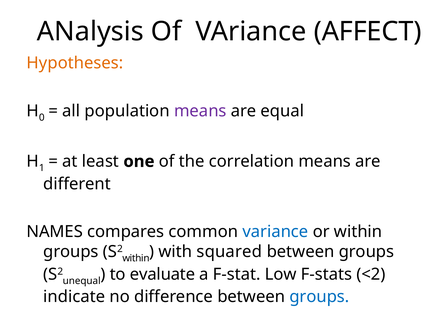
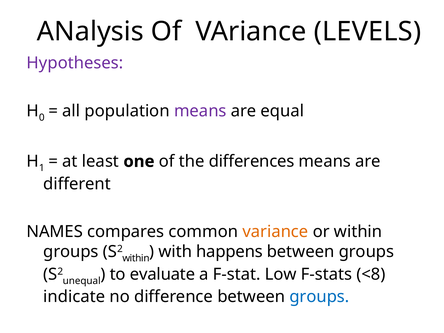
AFFECT: AFFECT -> LEVELS
Hypotheses colour: orange -> purple
correlation: correlation -> differences
variance at (275, 232) colour: blue -> orange
squared: squared -> happens
<2: <2 -> <8
